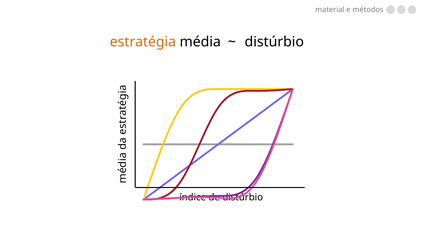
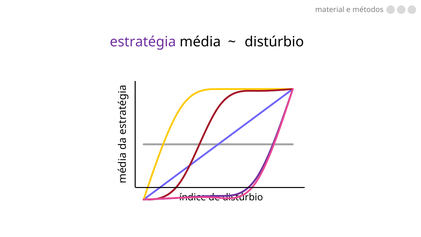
estratégia colour: orange -> purple
